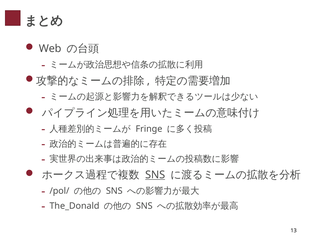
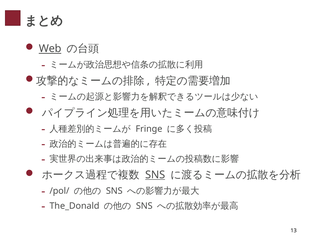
Web underline: none -> present
